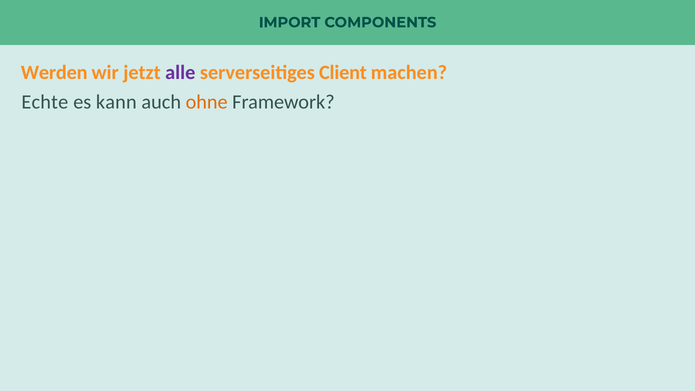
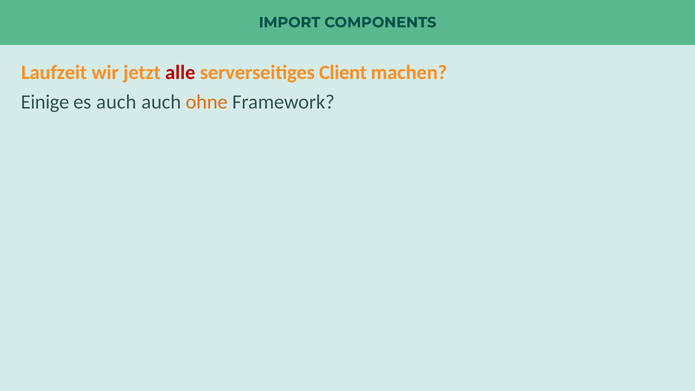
Werden: Werden -> Laufzeit
alle colour: purple -> red
Echte: Echte -> Einige
es kann: kann -> auch
